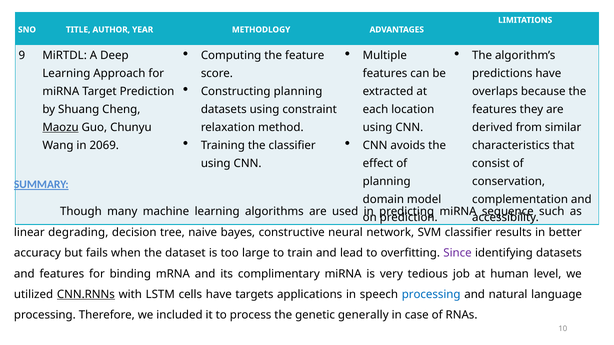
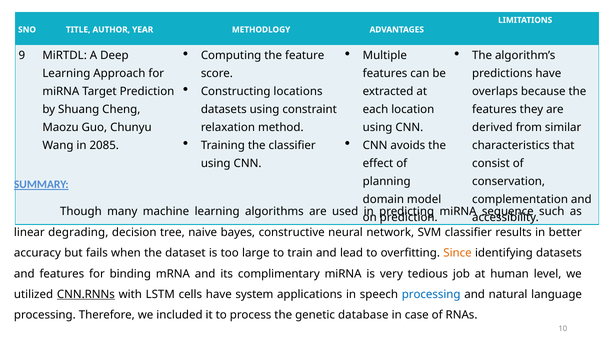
Constructing planning: planning -> locations
Maozu underline: present -> none
2069: 2069 -> 2085
Since colour: purple -> orange
targets: targets -> system
generally: generally -> database
